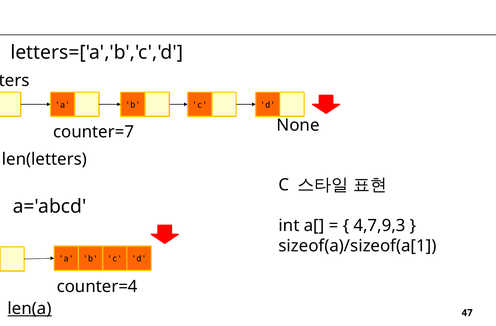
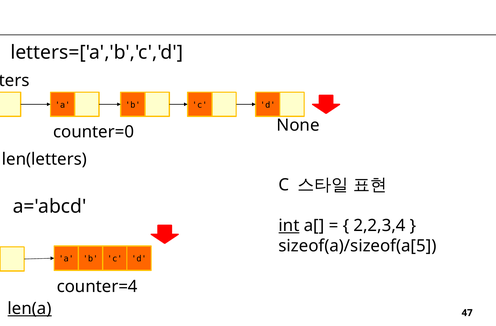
counter=7: counter=7 -> counter=0
int underline: none -> present
4,7,9,3: 4,7,9,3 -> 2,2,3,4
sizeof(a)/sizeof(a[1: sizeof(a)/sizeof(a[1 -> sizeof(a)/sizeof(a[5
